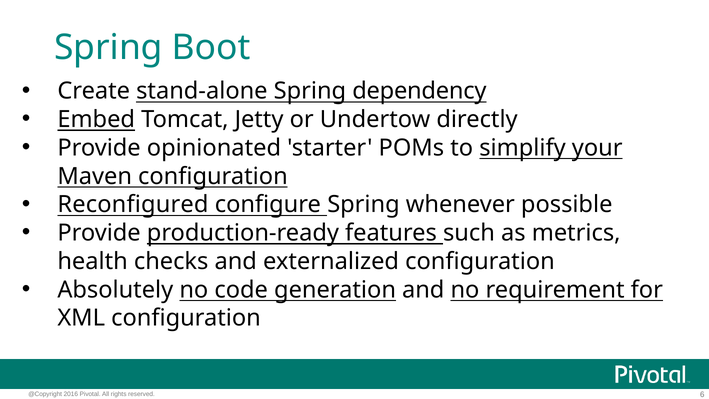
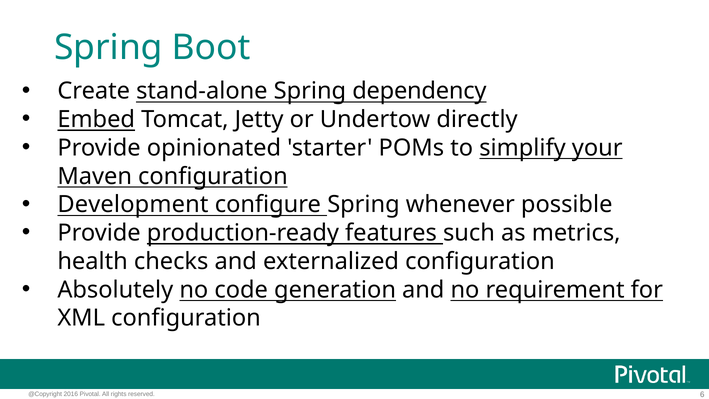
Reconfigured: Reconfigured -> Development
